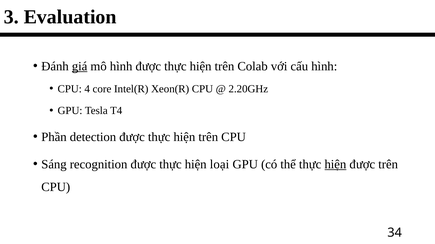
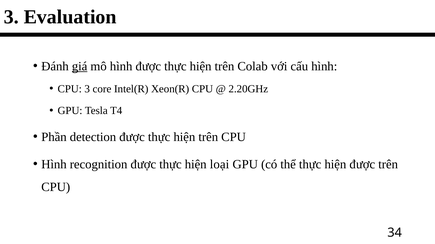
4 at (87, 89): 4 -> 3
Sáng at (54, 165): Sáng -> Hình
hiện at (335, 165) underline: present -> none
